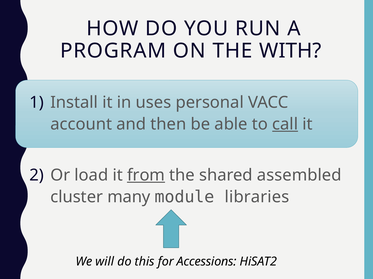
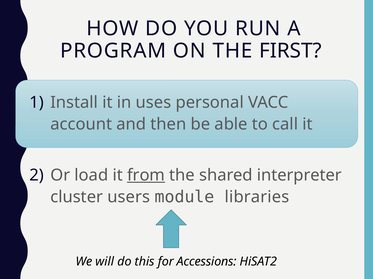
WITH: WITH -> FIRST
call underline: present -> none
assembled: assembled -> interpreter
many: many -> users
